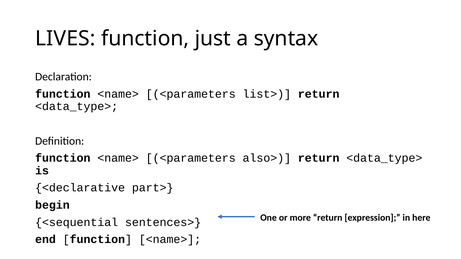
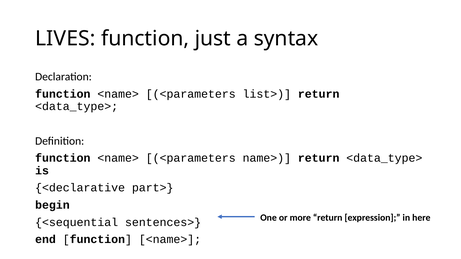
also>: also> -> name>
